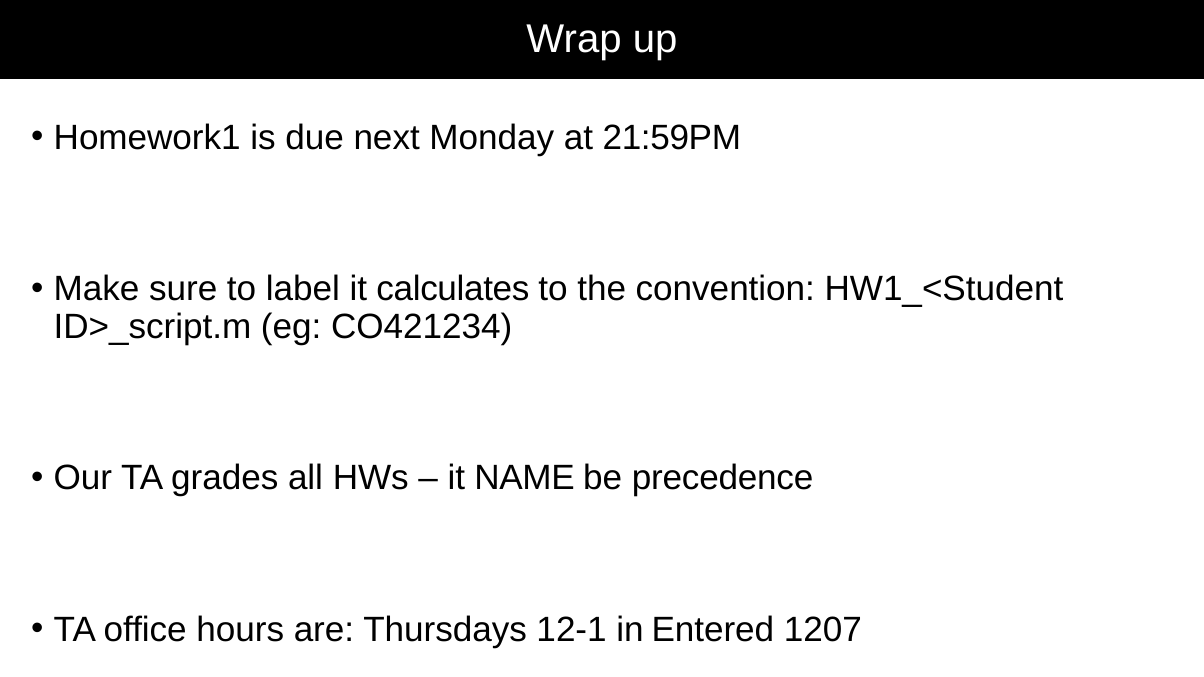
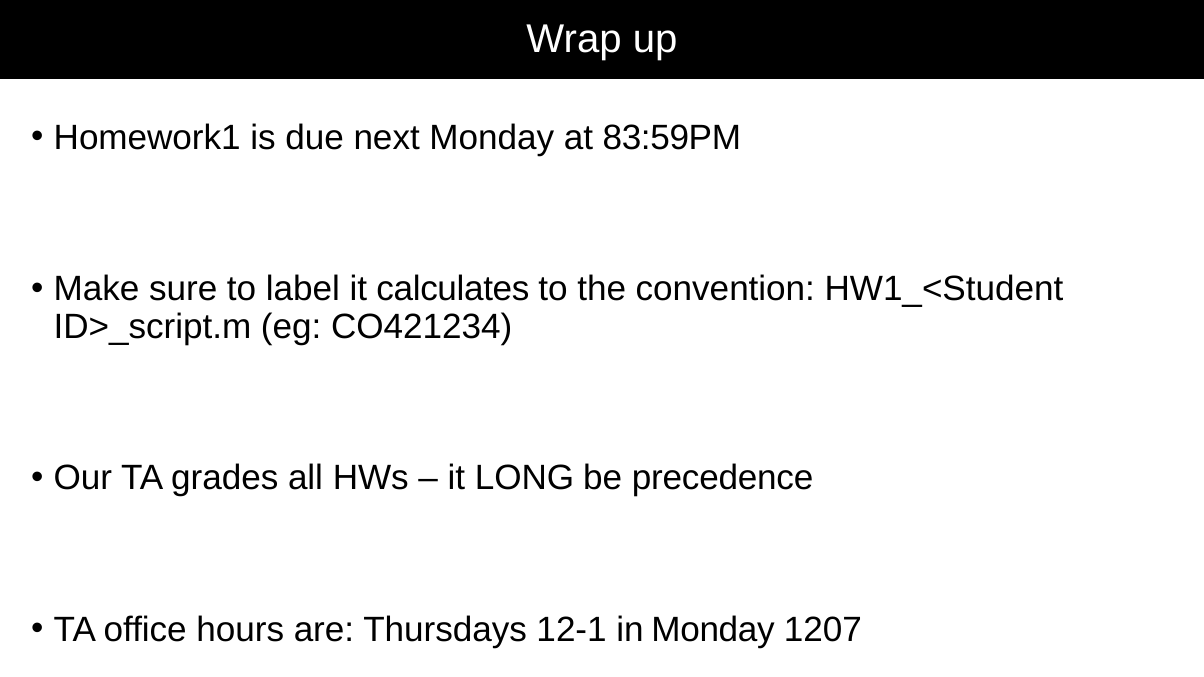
21:59PM: 21:59PM -> 83:59PM
NAME: NAME -> LONG
in Entered: Entered -> Monday
